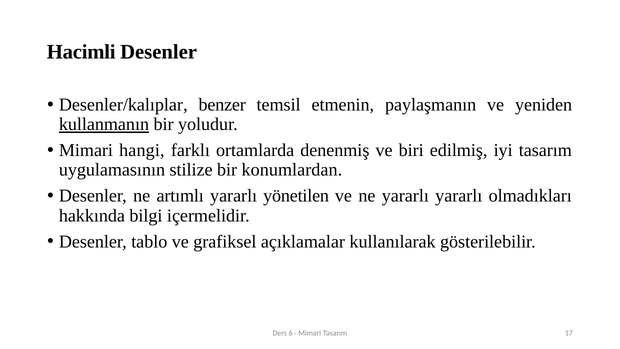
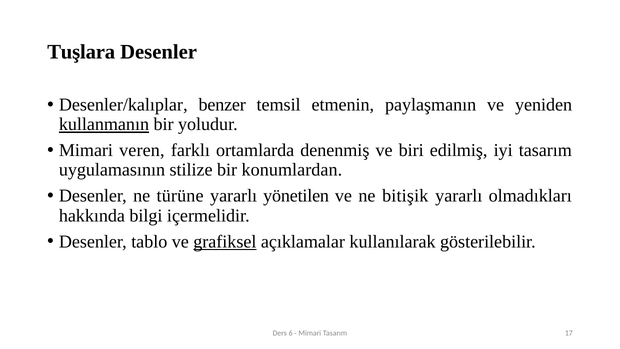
Hacimli: Hacimli -> Tuşlara
hangi: hangi -> veren
artımlı: artımlı -> türüne
ne yararlı: yararlı -> bitişik
grafiksel underline: none -> present
